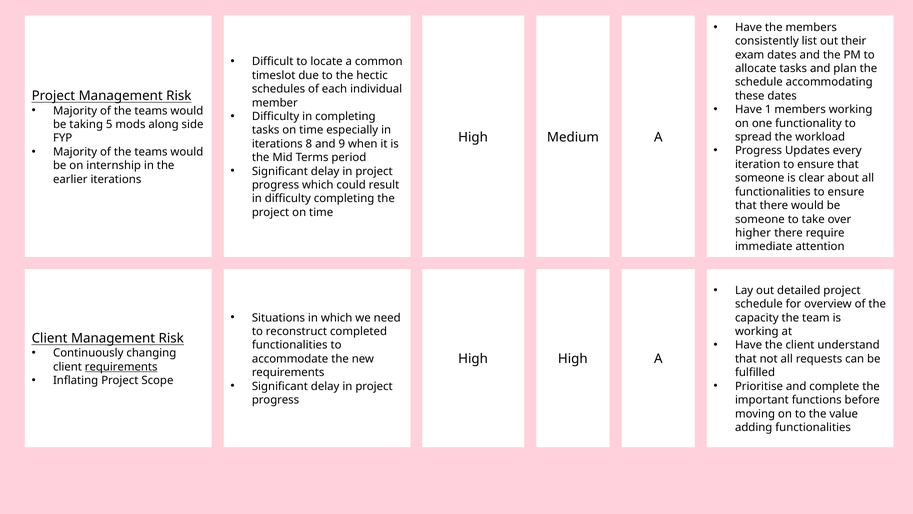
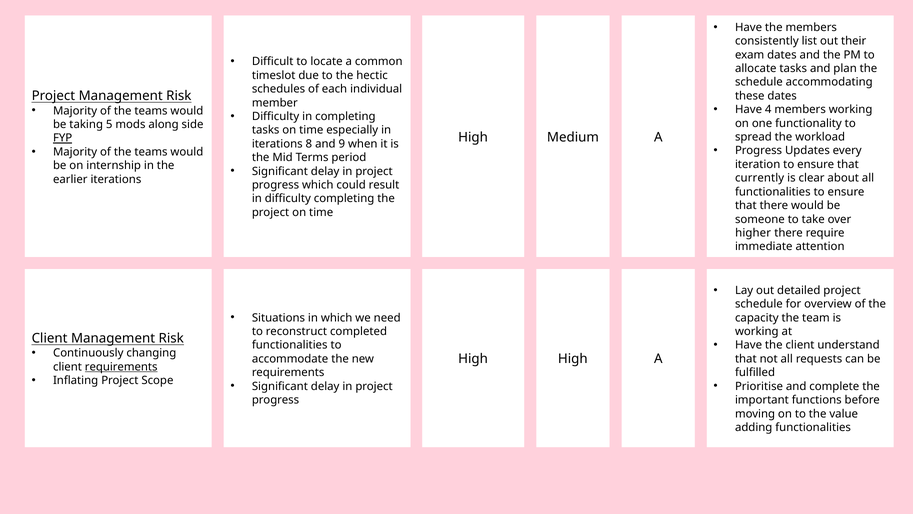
1: 1 -> 4
FYP underline: none -> present
someone at (760, 178): someone -> currently
